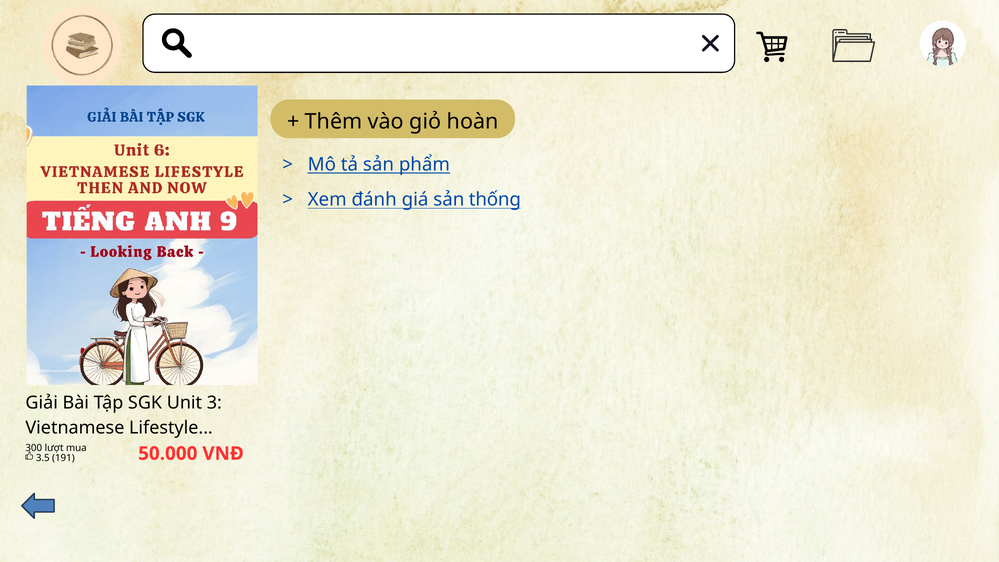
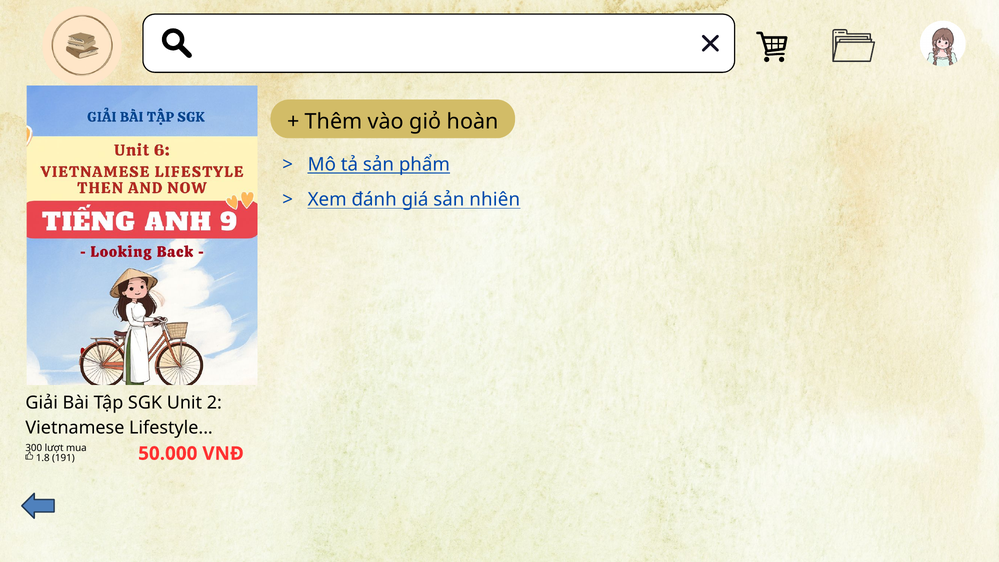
thống: thống -> nhiên
3: 3 -> 2
3.5: 3.5 -> 1.8
